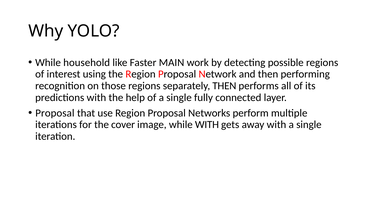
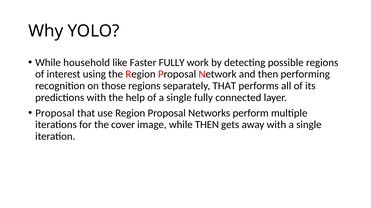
Faster MAIN: MAIN -> FULLY
separately THEN: THEN -> THAT
while WITH: WITH -> THEN
